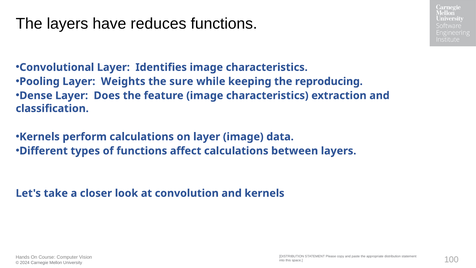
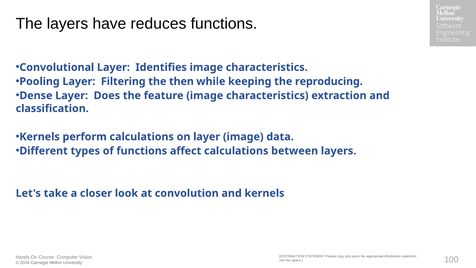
Weights: Weights -> Filtering
sure: sure -> then
